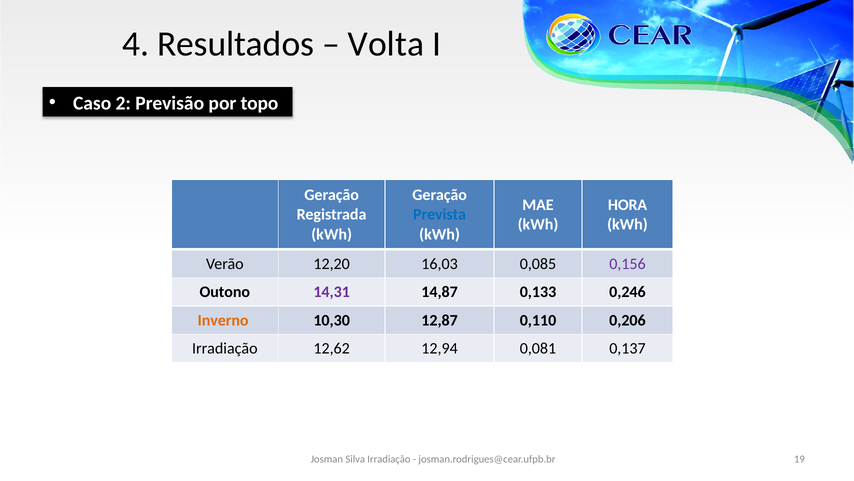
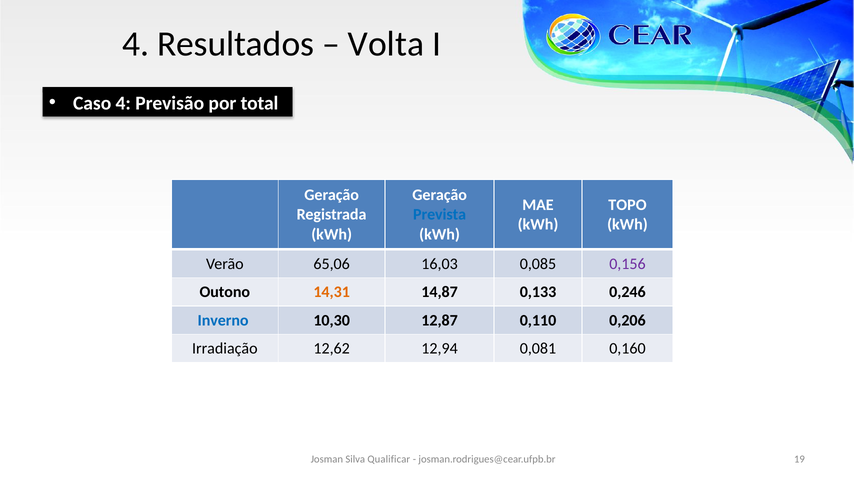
Caso 2: 2 -> 4
topo: topo -> total
HORA: HORA -> TOPO
12,20: 12,20 -> 65,06
14,31 colour: purple -> orange
Inverno colour: orange -> blue
0,137: 0,137 -> 0,160
Silva Irradiação: Irradiação -> Qualificar
